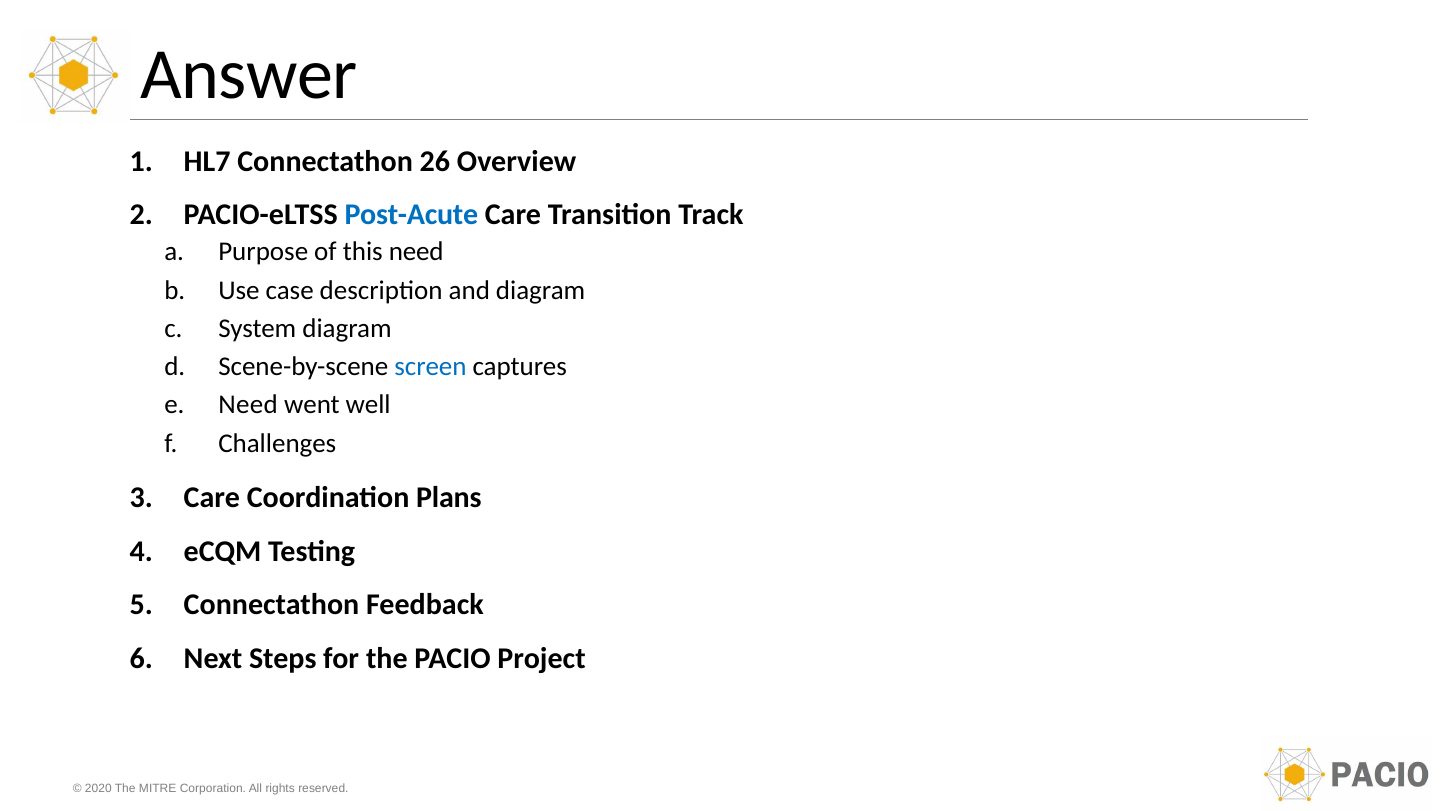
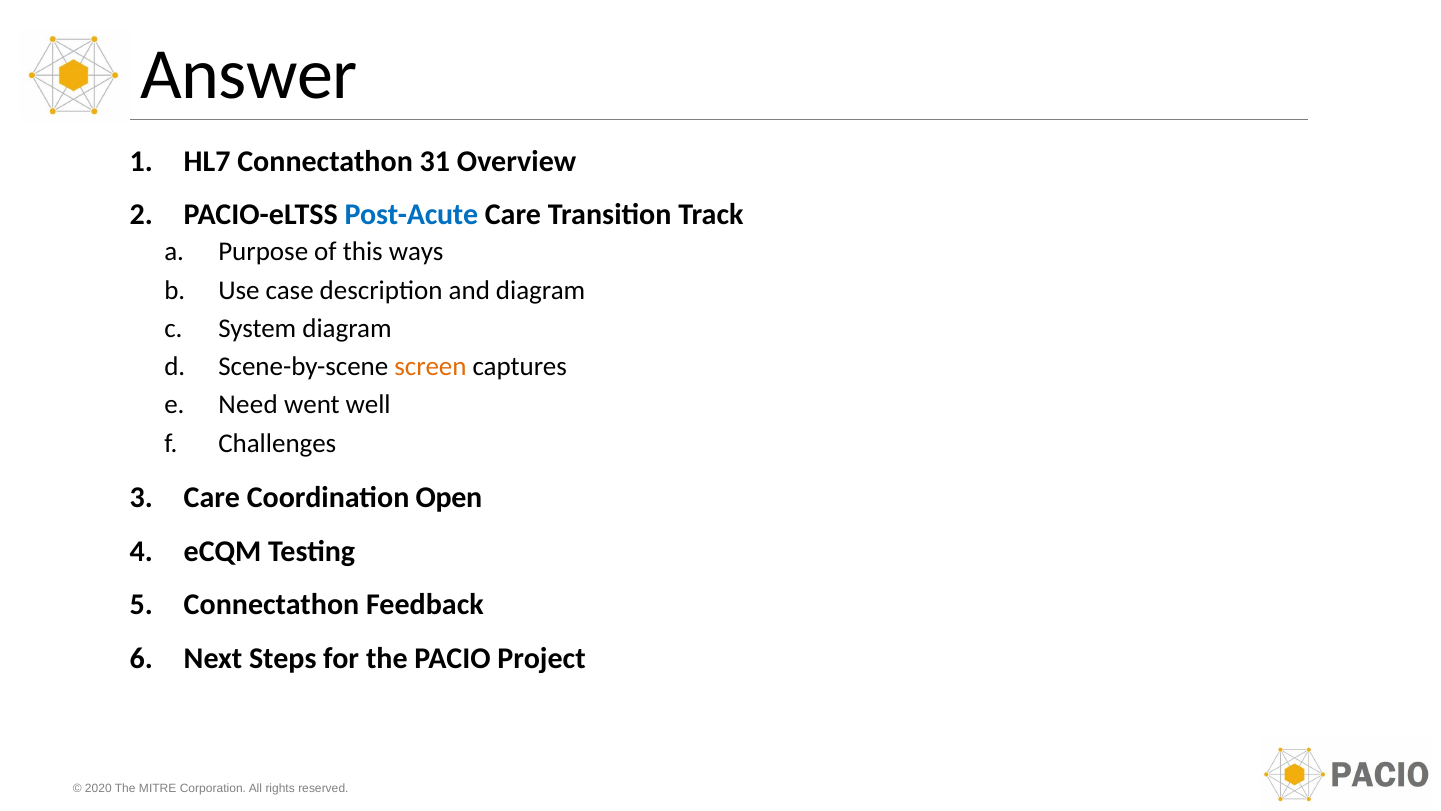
26: 26 -> 31
this need: need -> ways
screen colour: blue -> orange
Plans: Plans -> Open
